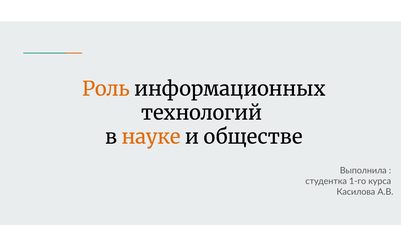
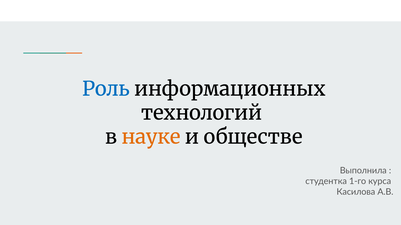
Роль colour: orange -> blue
